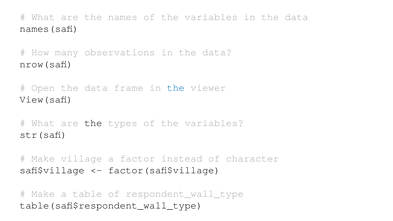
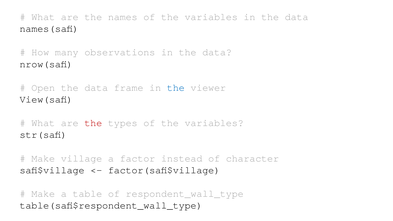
the at (93, 123) colour: black -> red
